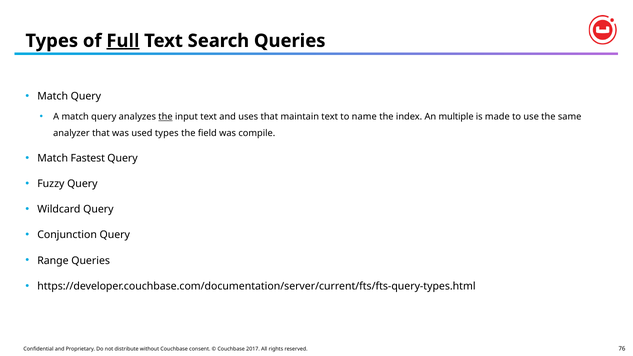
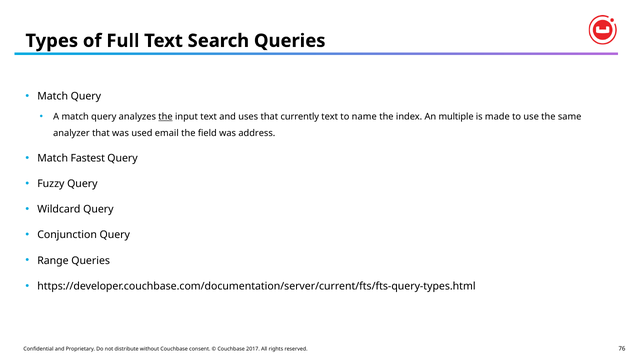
Full underline: present -> none
maintain: maintain -> currently
used types: types -> email
compile: compile -> address
